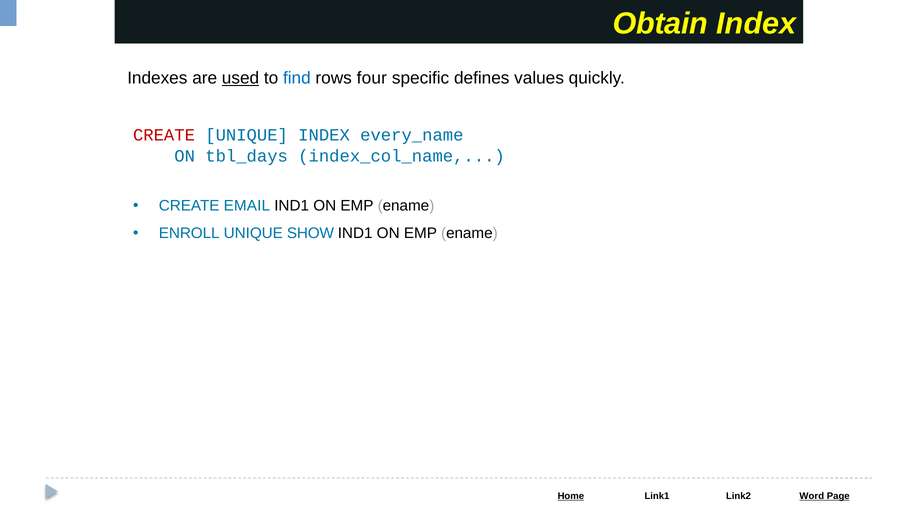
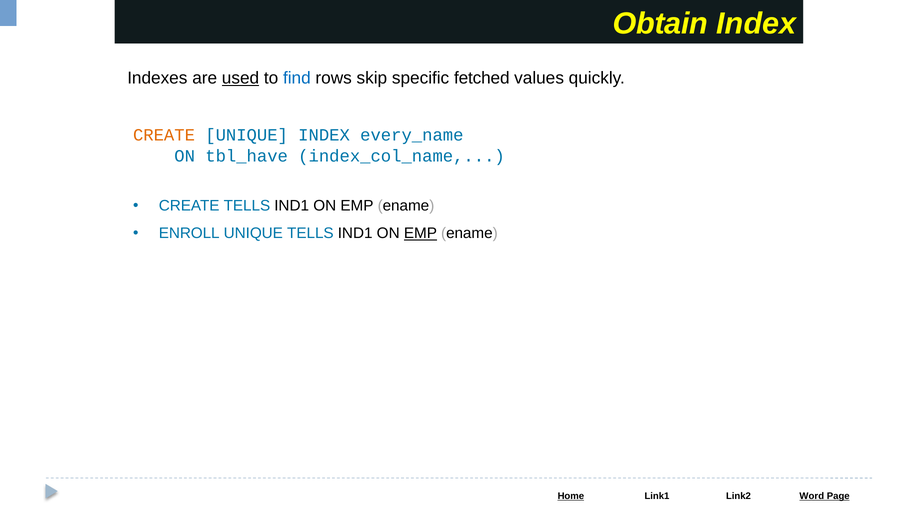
four: four -> skip
defines: defines -> fetched
CREATE at (164, 135) colour: red -> orange
tbl_days: tbl_days -> tbl_have
CREATE EMAIL: EMAIL -> TELLS
UNIQUE SHOW: SHOW -> TELLS
EMP at (420, 234) underline: none -> present
